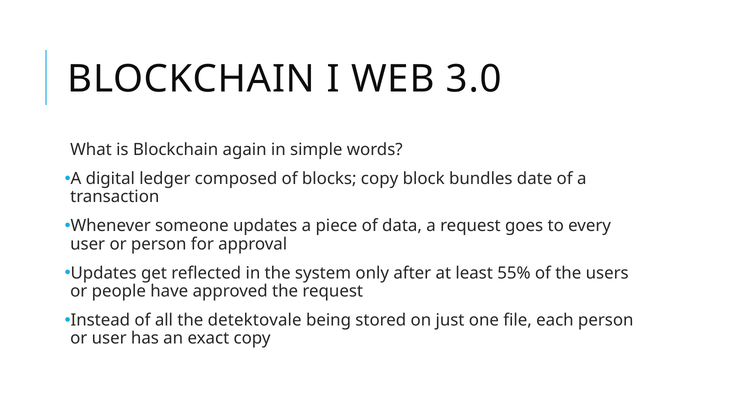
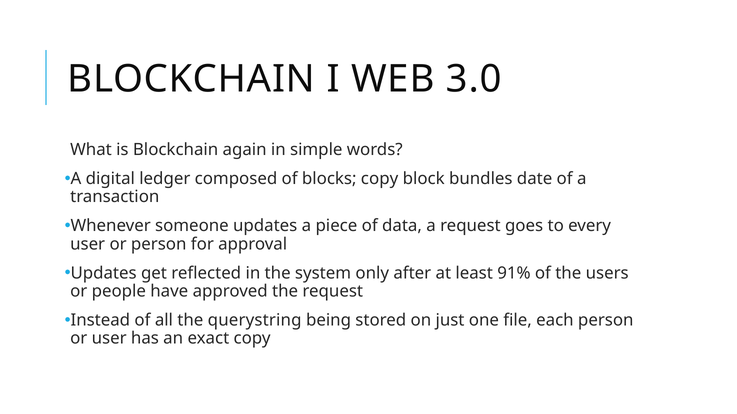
55%: 55% -> 91%
detektovale: detektovale -> querystring
